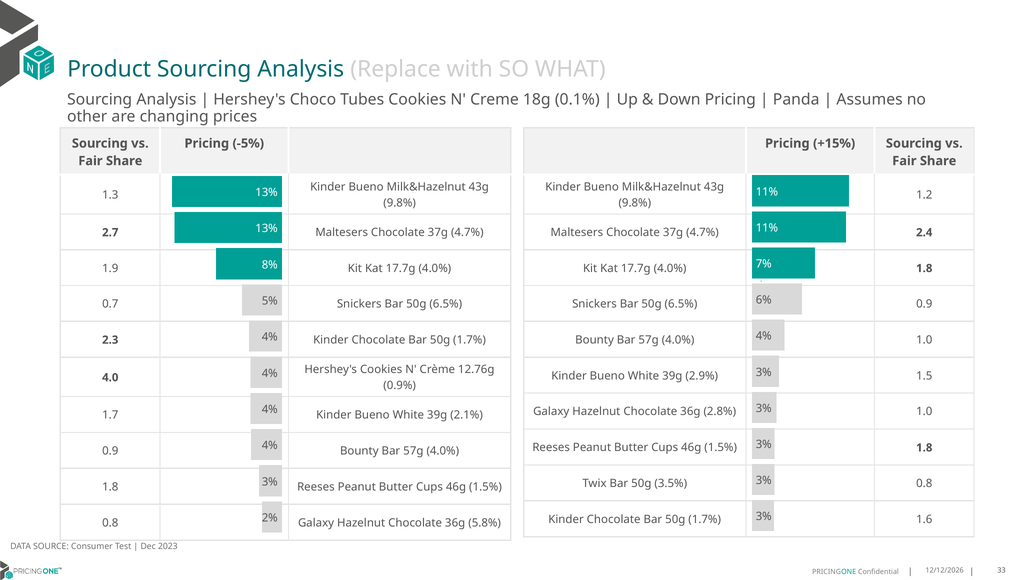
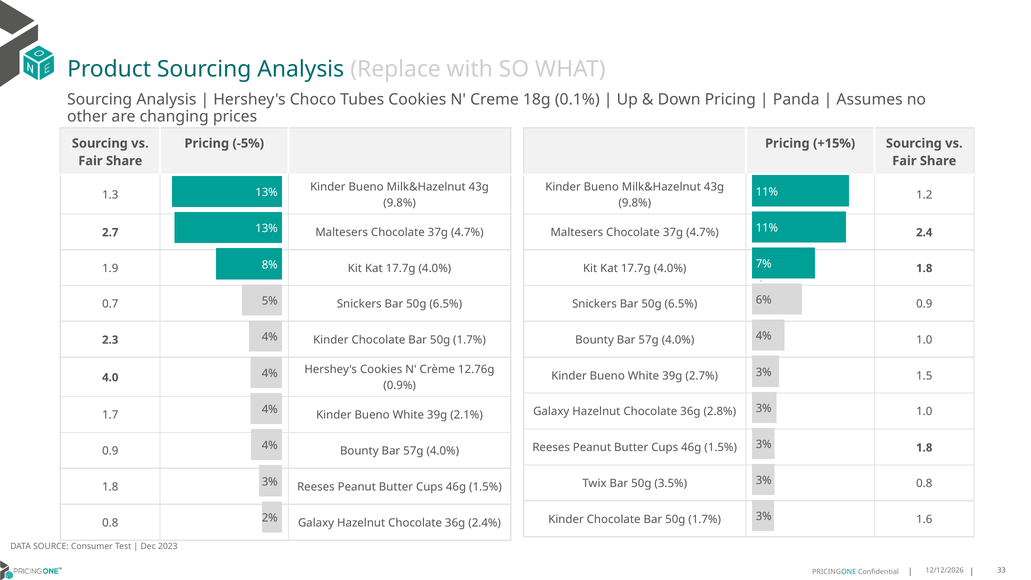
2.9%: 2.9% -> 2.7%
5.8%: 5.8% -> 2.4%
